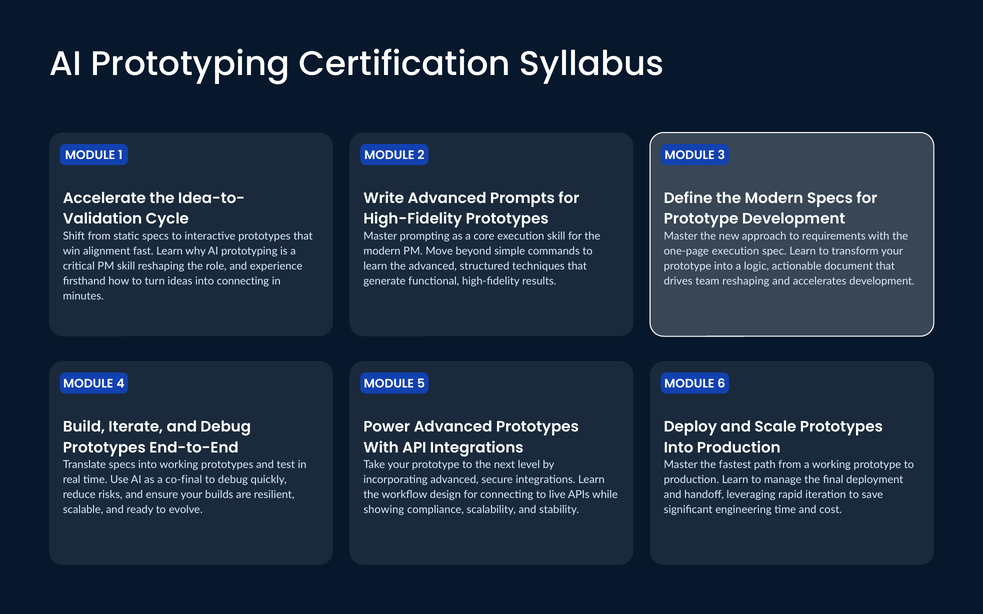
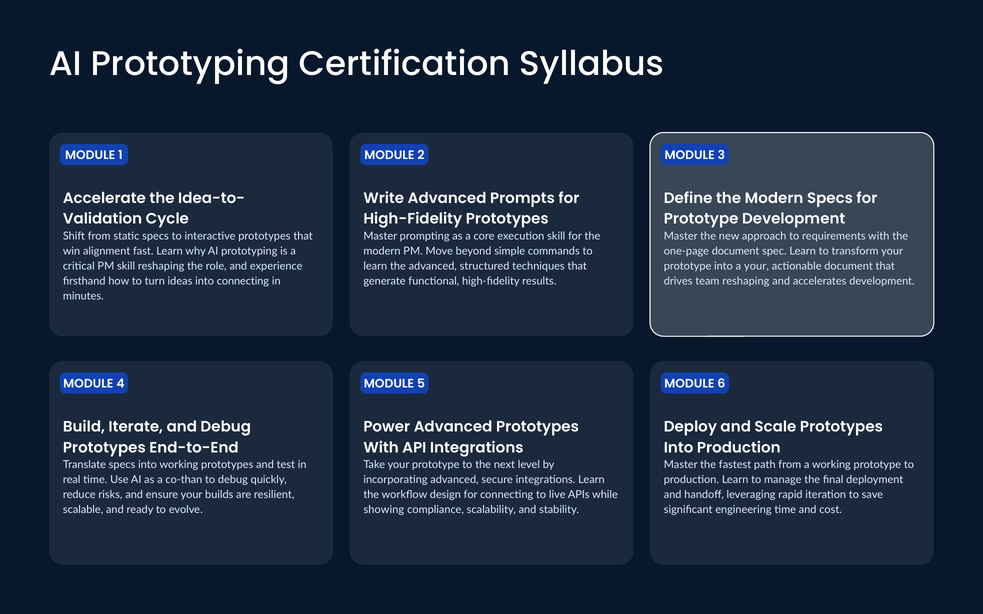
one-page execution: execution -> document
a logic: logic -> your
co-final: co-final -> co-than
